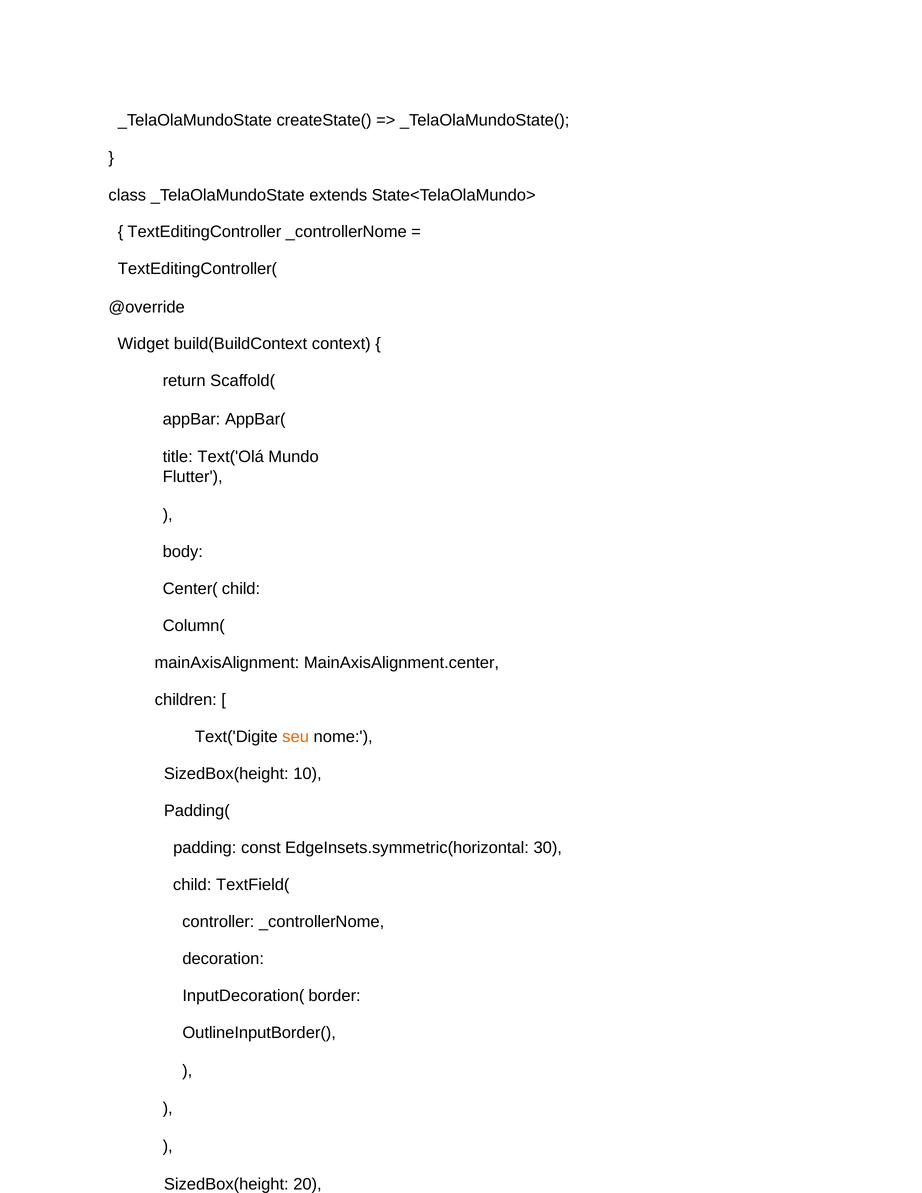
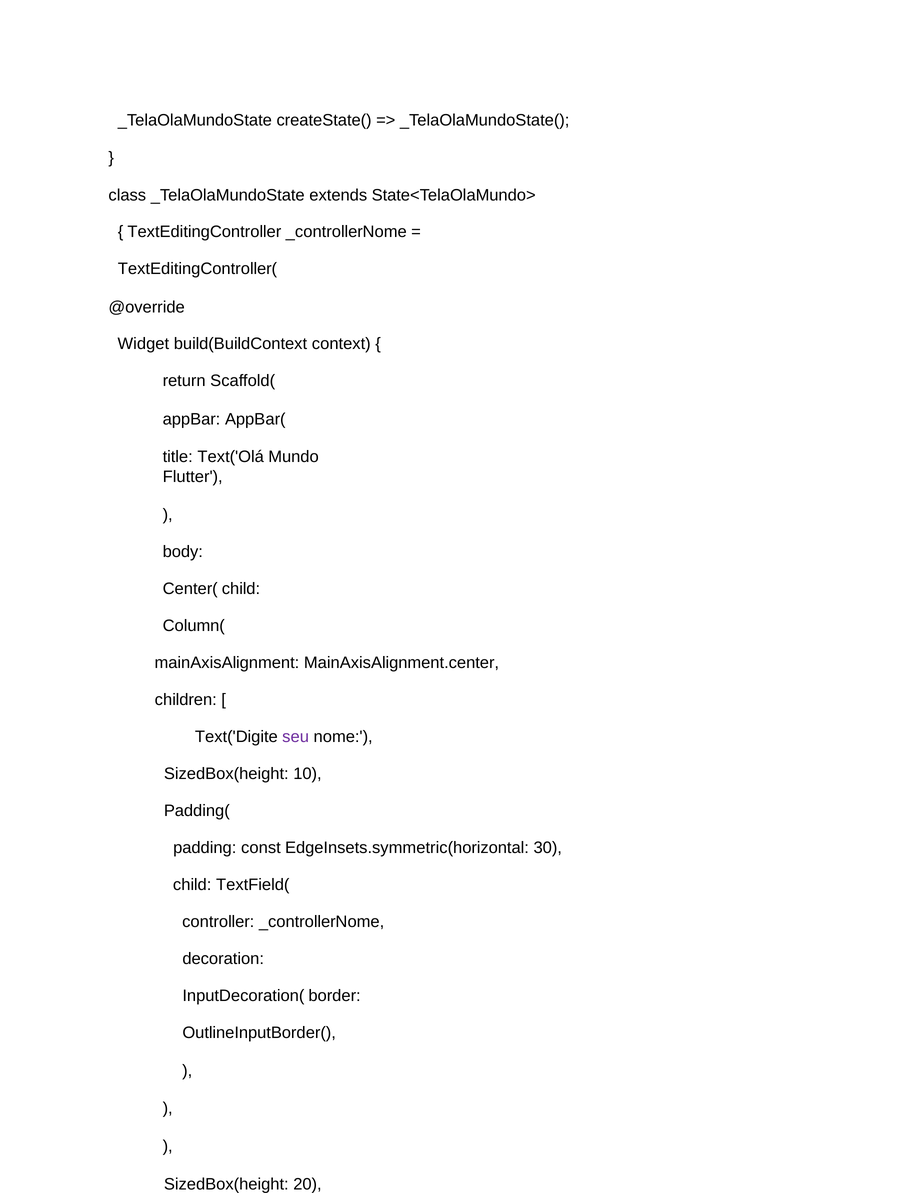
seu colour: orange -> purple
